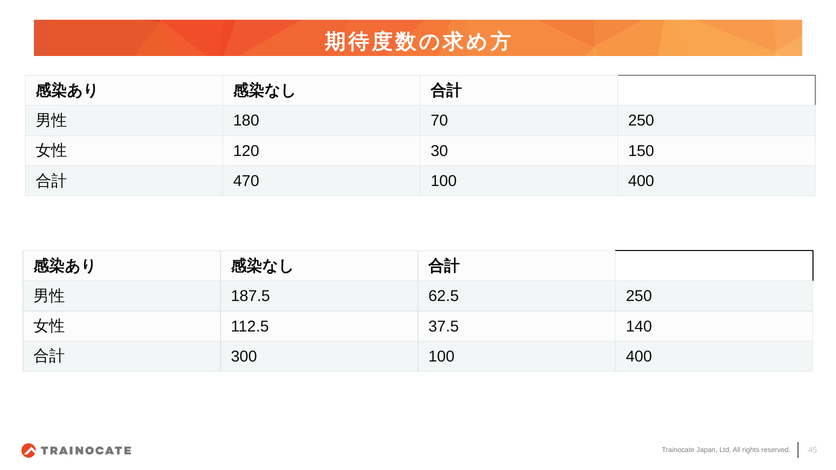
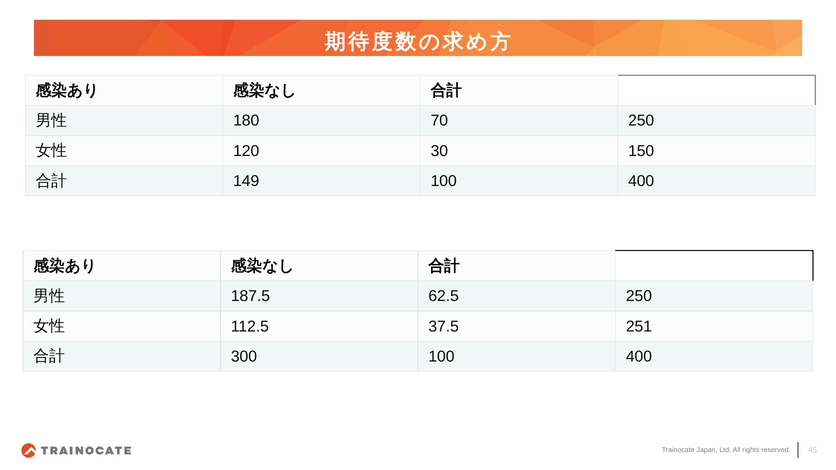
470: 470 -> 149
140: 140 -> 251
